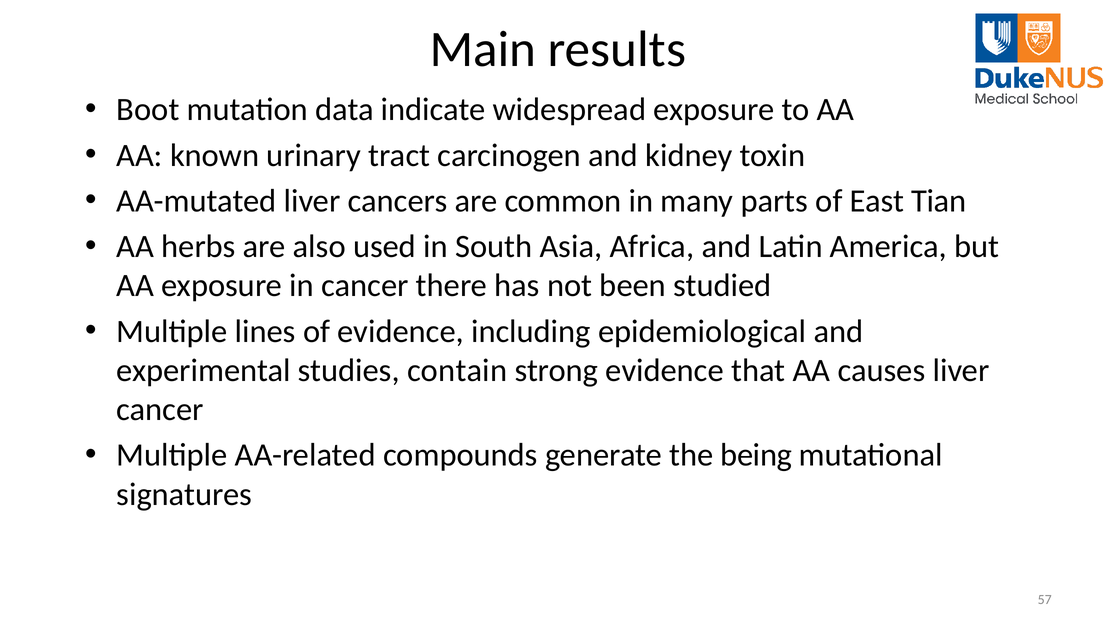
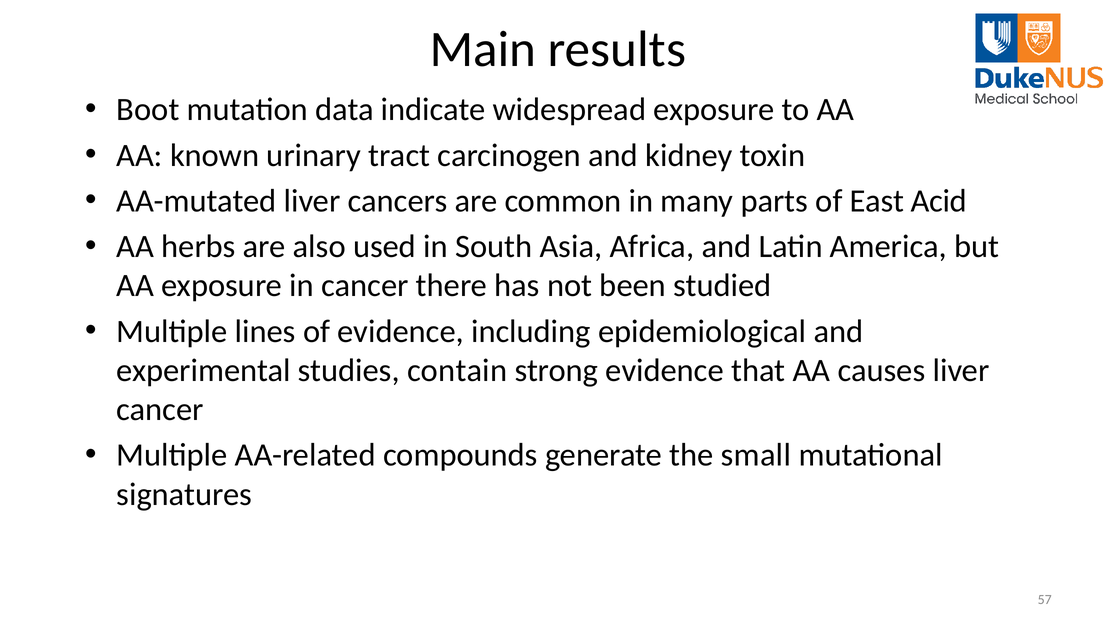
Tian: Tian -> Acid
being: being -> small
